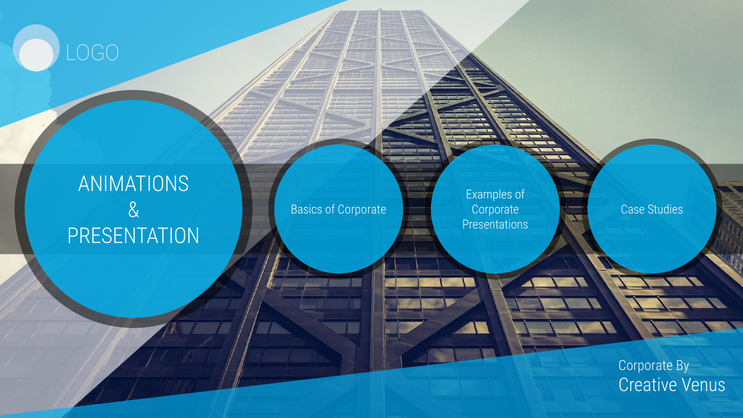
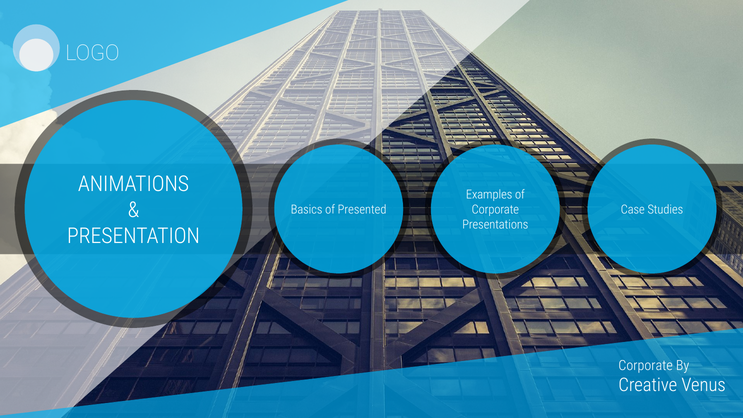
Basics of Corporate: Corporate -> Presented
